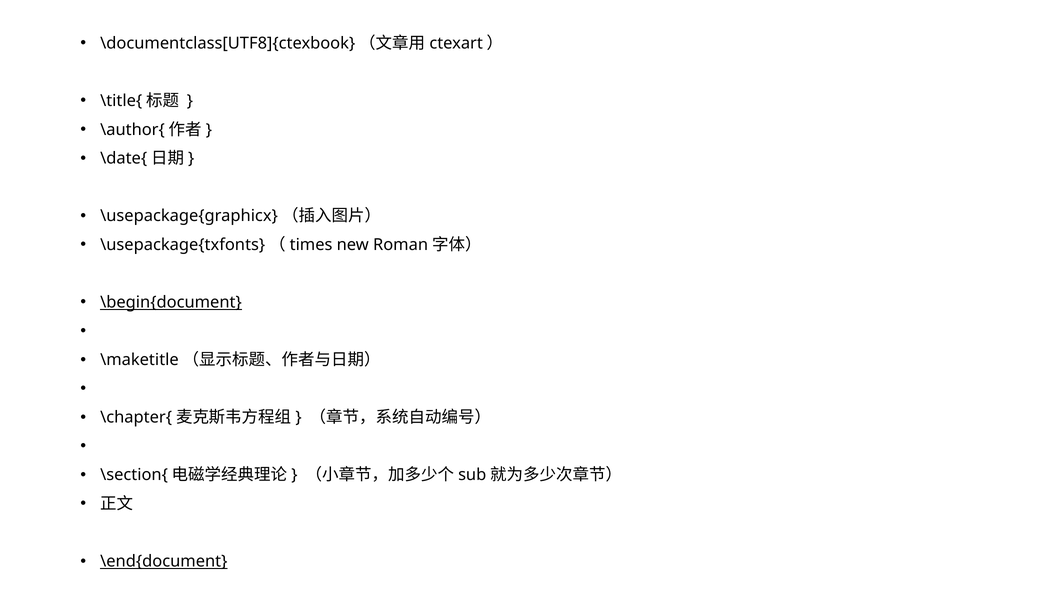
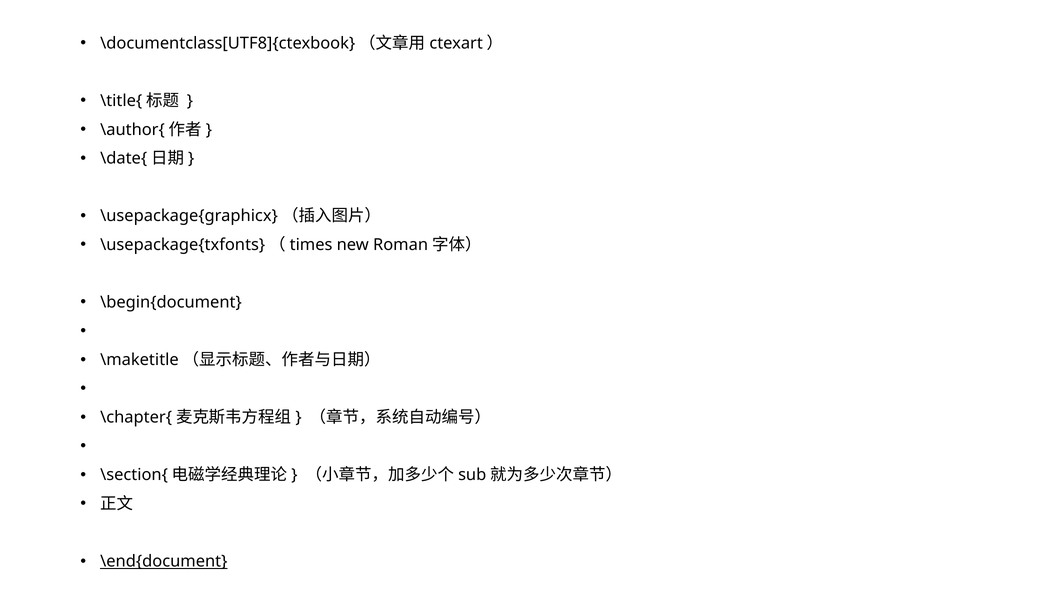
\begin{document underline: present -> none
